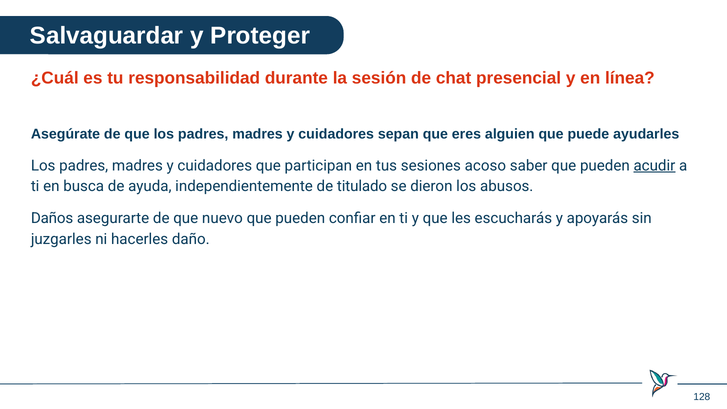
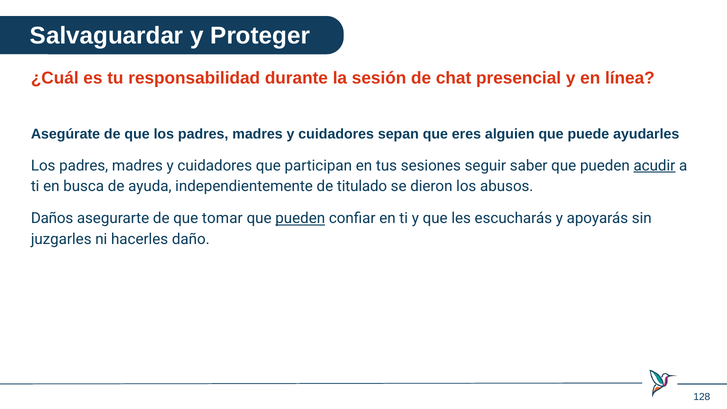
acoso: acoso -> seguir
nuevo: nuevo -> tomar
pueden at (300, 218) underline: none -> present
